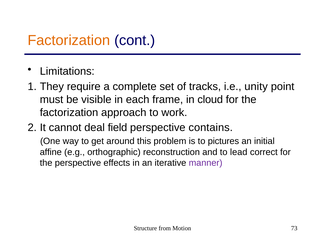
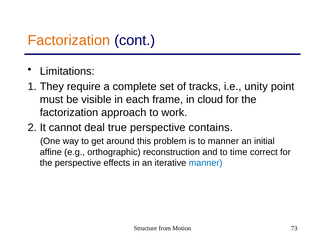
field: field -> true
to pictures: pictures -> manner
lead: lead -> time
manner at (206, 163) colour: purple -> blue
